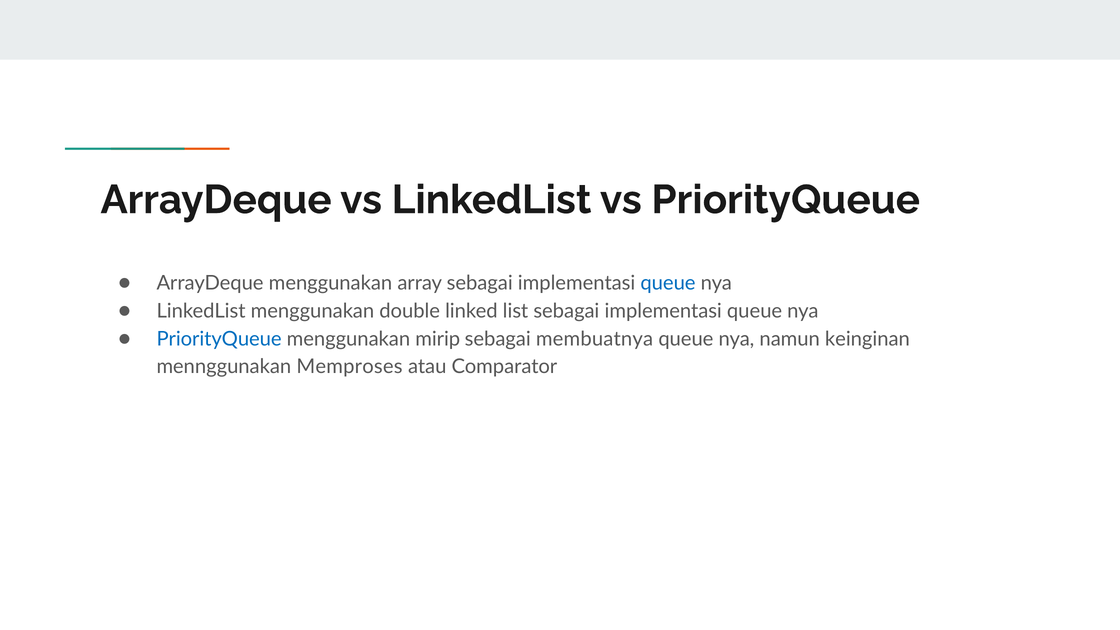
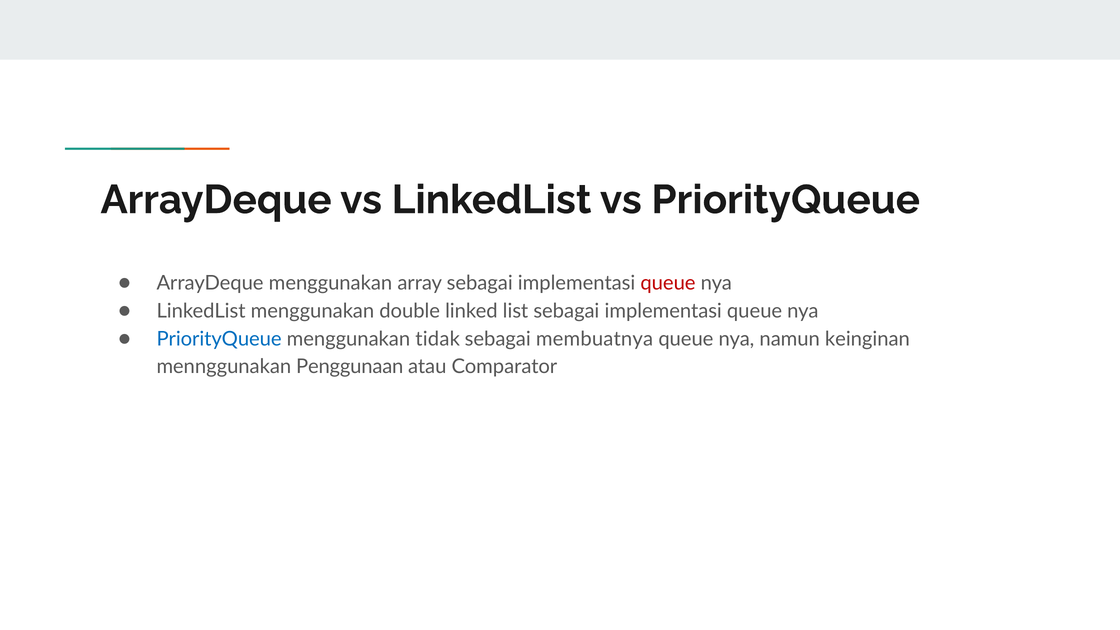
queue at (668, 283) colour: blue -> red
mirip: mirip -> tidak
Memproses: Memproses -> Penggunaan
